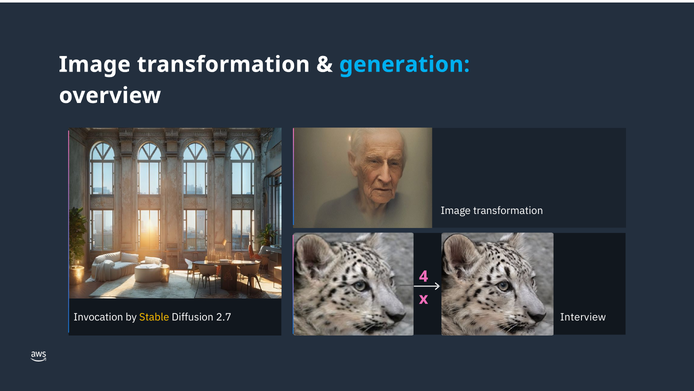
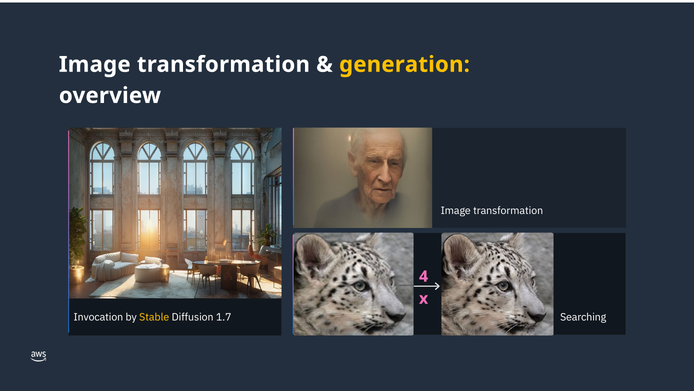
generation colour: light blue -> yellow
2.7: 2.7 -> 1.7
Interview: Interview -> Searching
